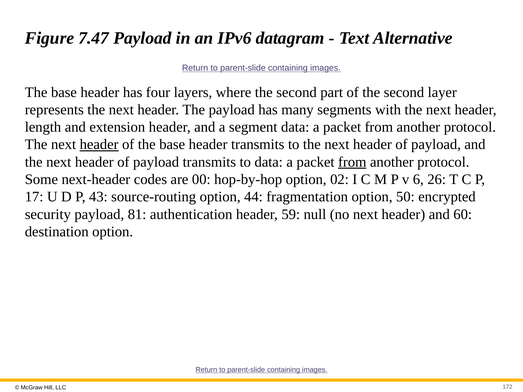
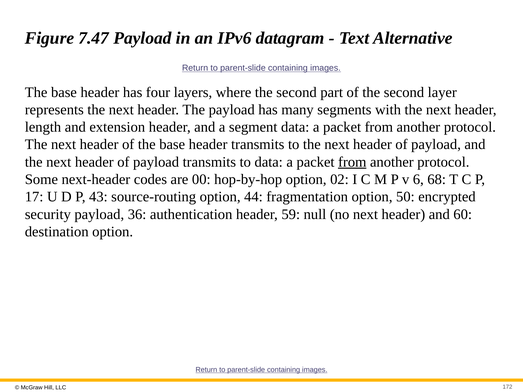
header at (99, 145) underline: present -> none
26: 26 -> 68
81: 81 -> 36
